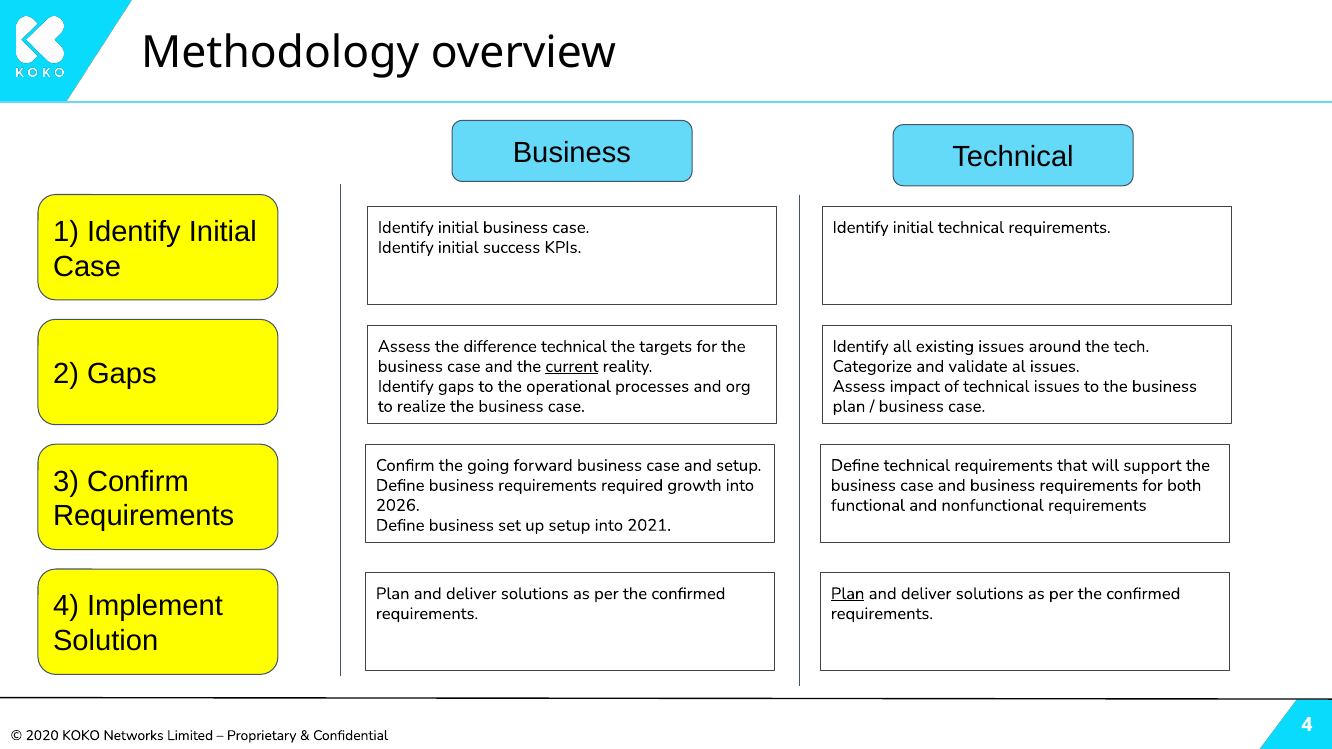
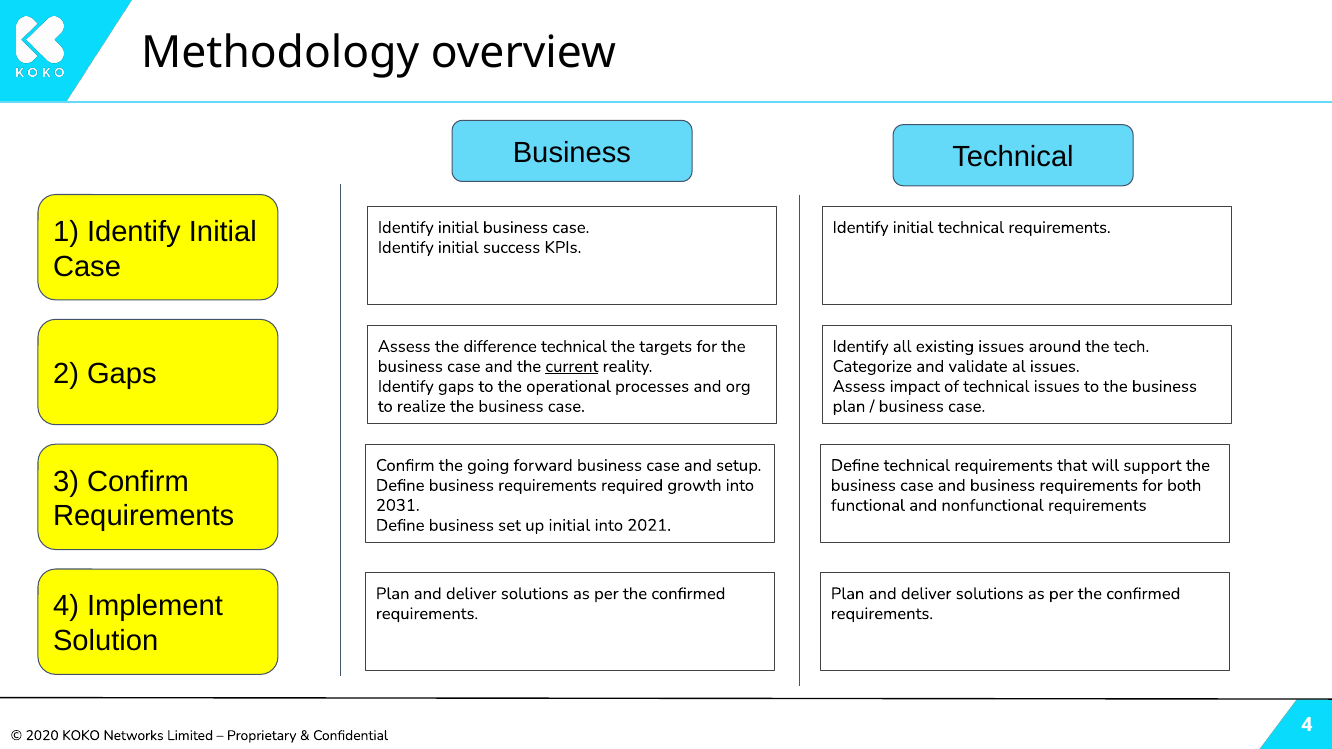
2026: 2026 -> 2031
up setup: setup -> initial
Plan at (848, 594) underline: present -> none
